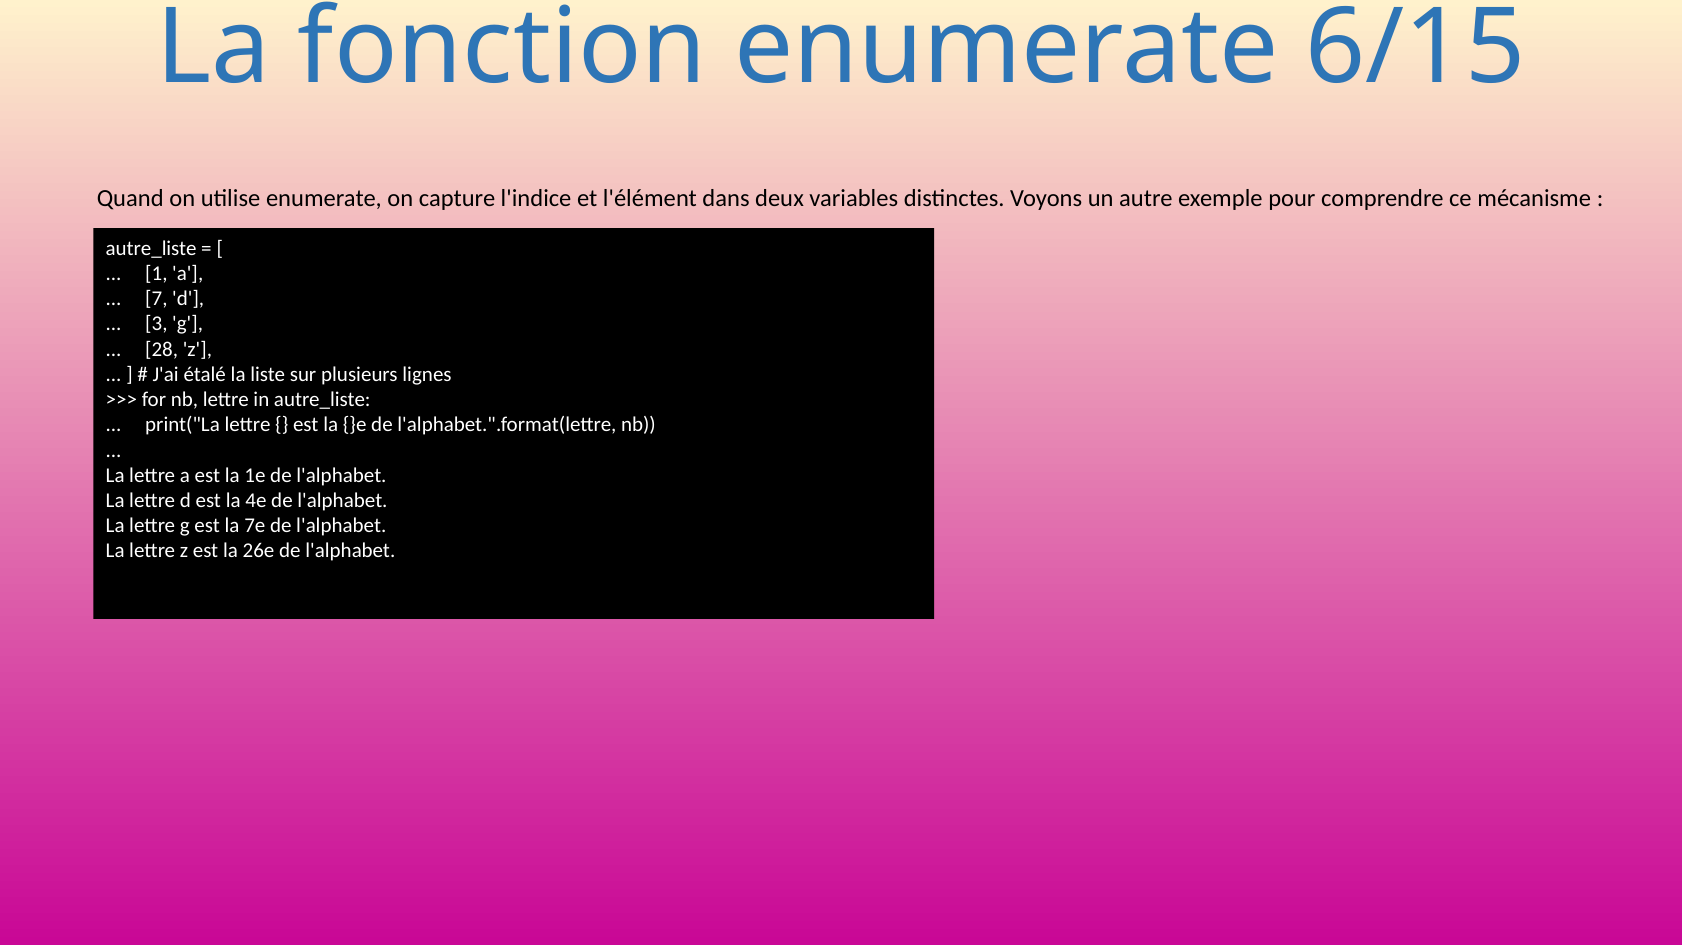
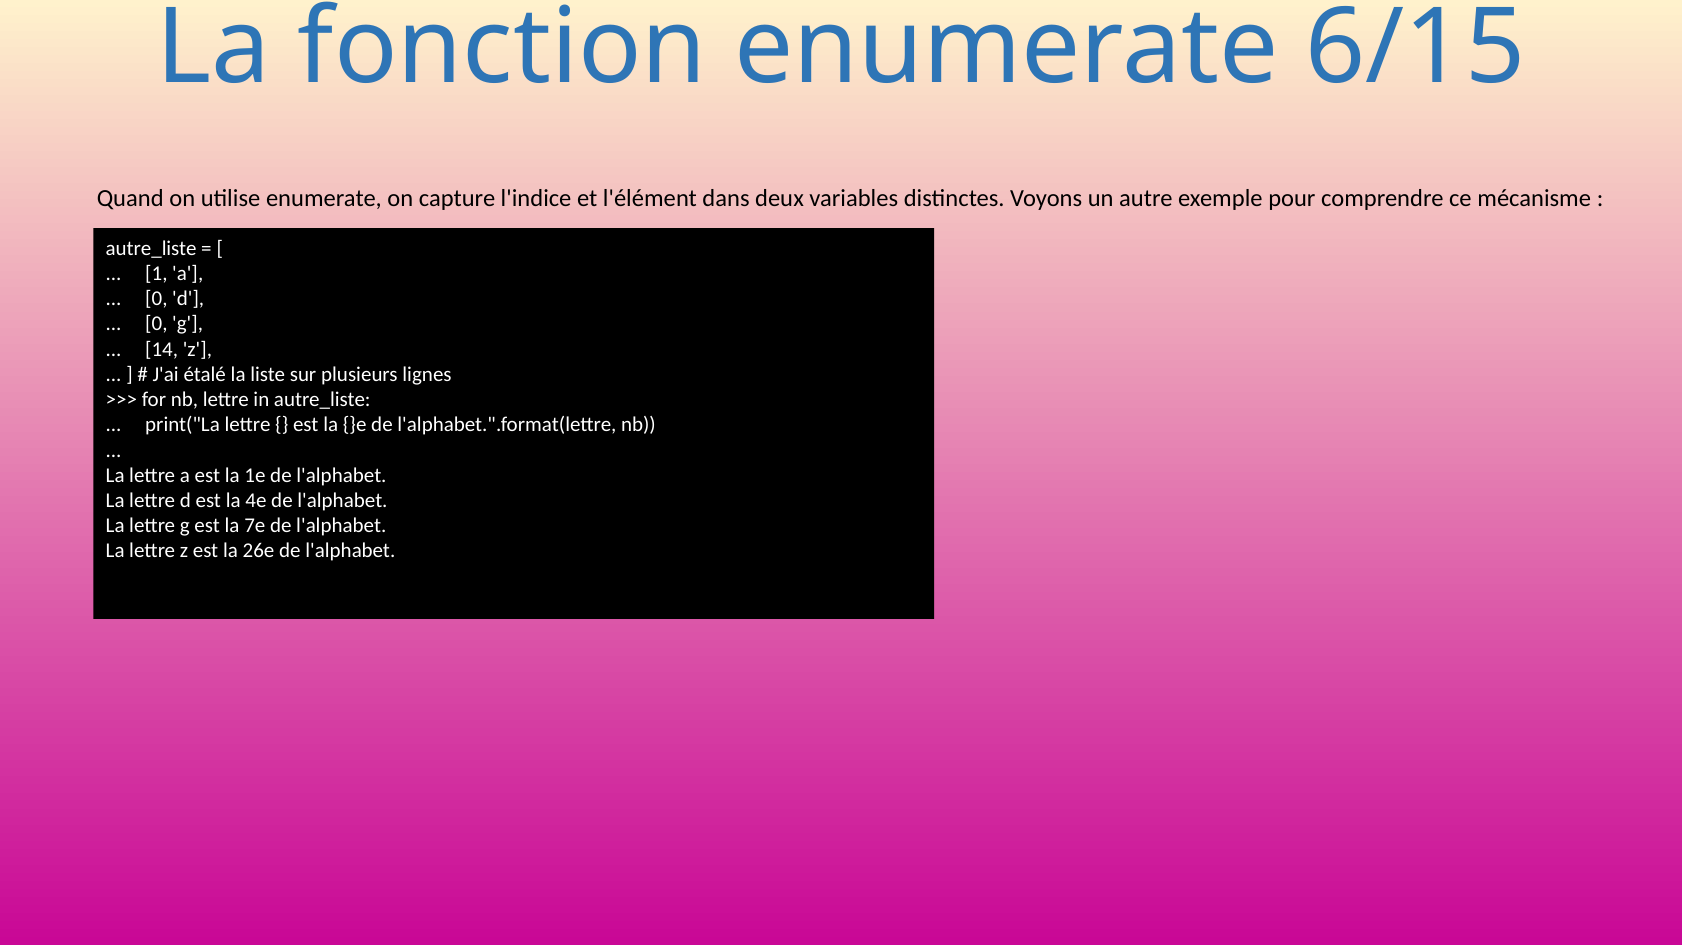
7 at (156, 299): 7 -> 0
3 at (156, 324): 3 -> 0
28: 28 -> 14
